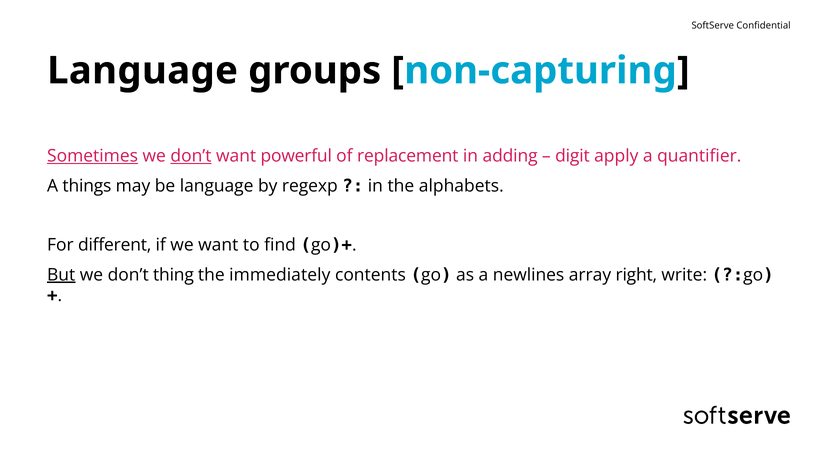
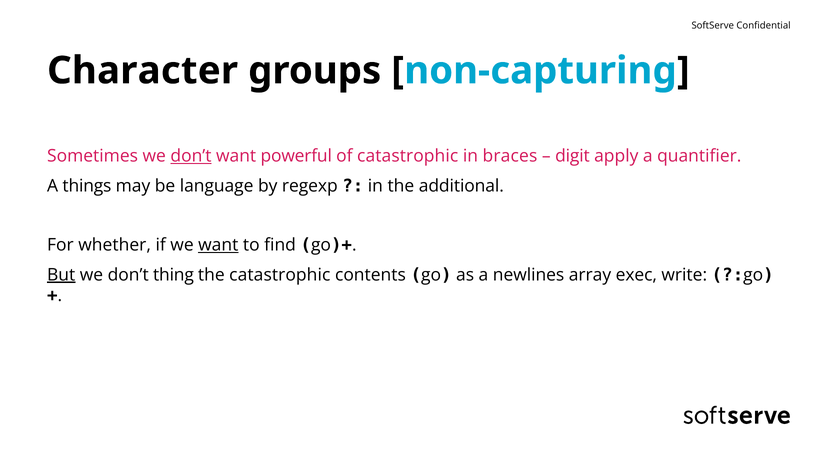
Language at (143, 71): Language -> Character
Sometimes underline: present -> none
of replacement: replacement -> catastrophic
adding: adding -> braces
alphabets: alphabets -> additional
different: different -> whether
want at (218, 245) underline: none -> present
the immediately: immediately -> catastrophic
right: right -> exec
